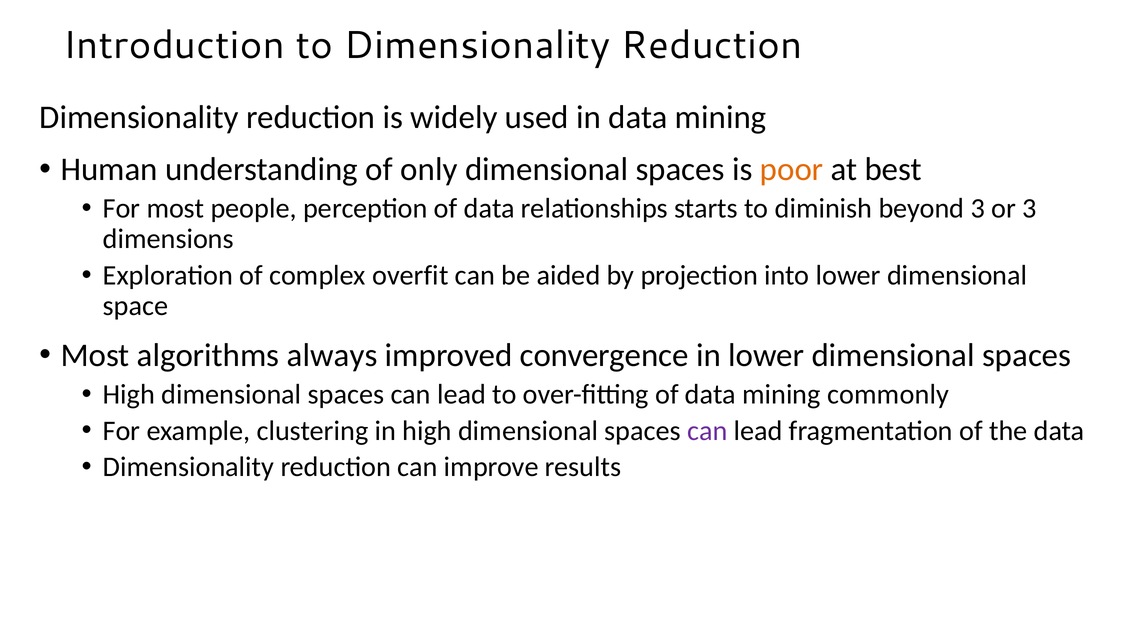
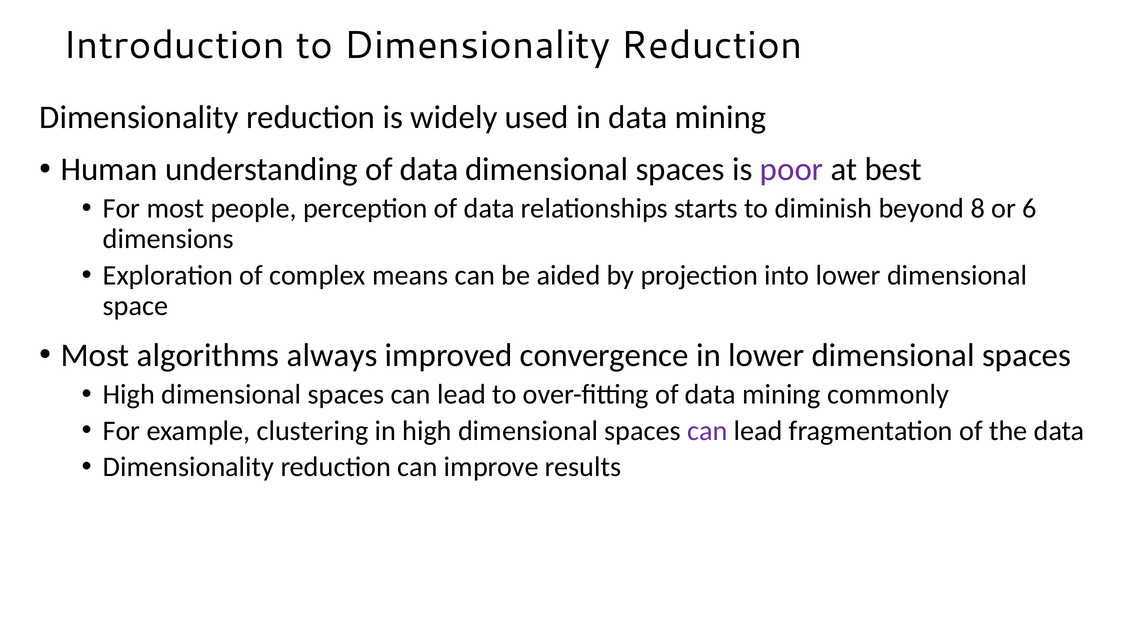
understanding of only: only -> data
poor colour: orange -> purple
beyond 3: 3 -> 8
or 3: 3 -> 6
overfit: overfit -> means
